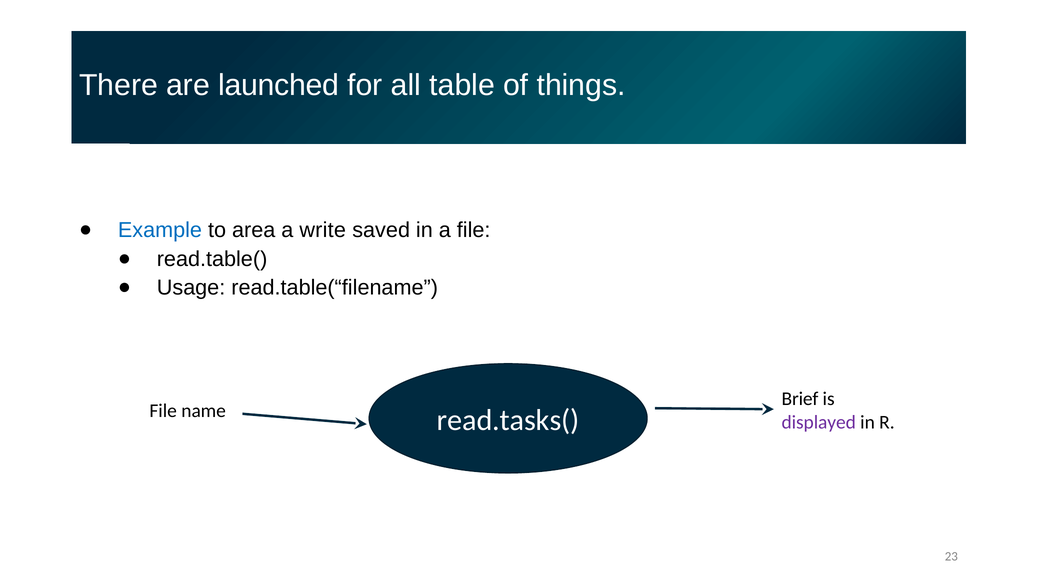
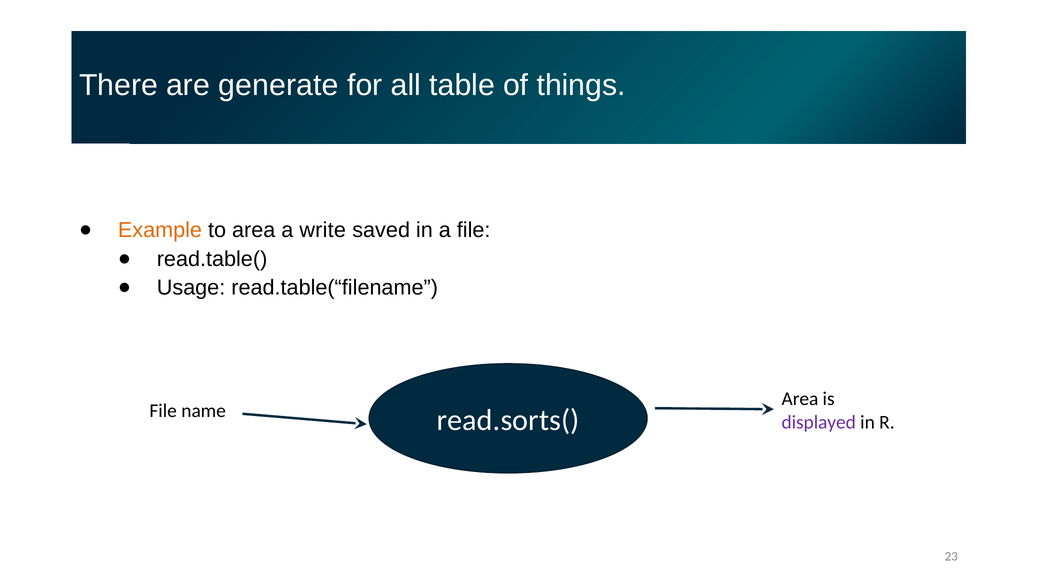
launched: launched -> generate
Example colour: blue -> orange
Brief at (800, 399): Brief -> Area
read.tasks(: read.tasks( -> read.sorts(
